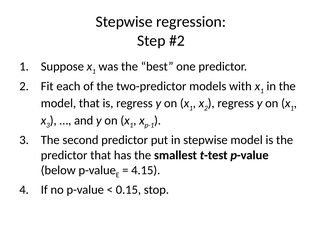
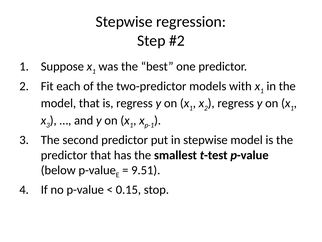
4.15: 4.15 -> 9.51
